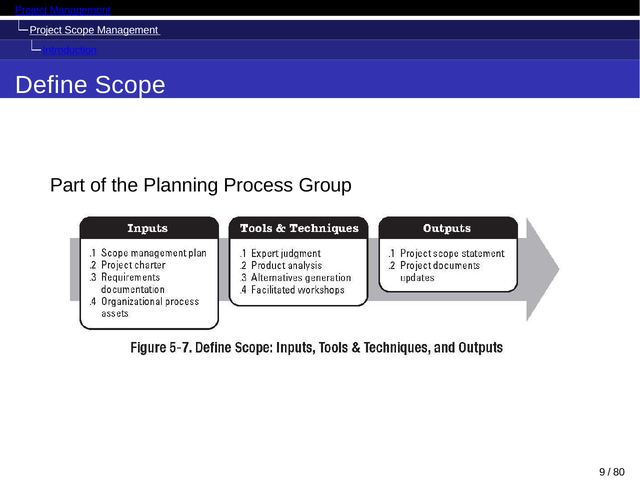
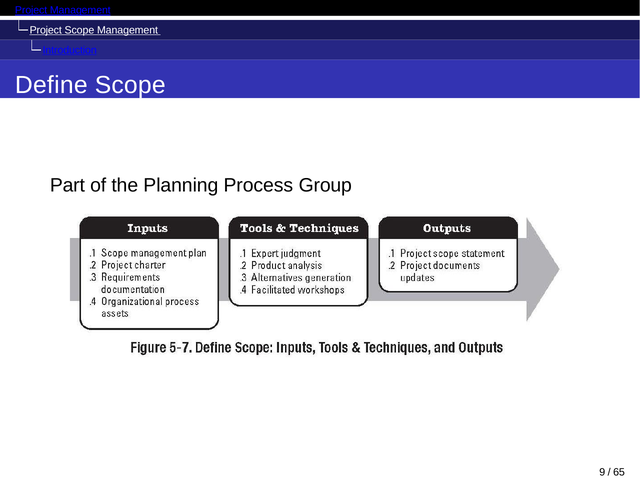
80: 80 -> 65
